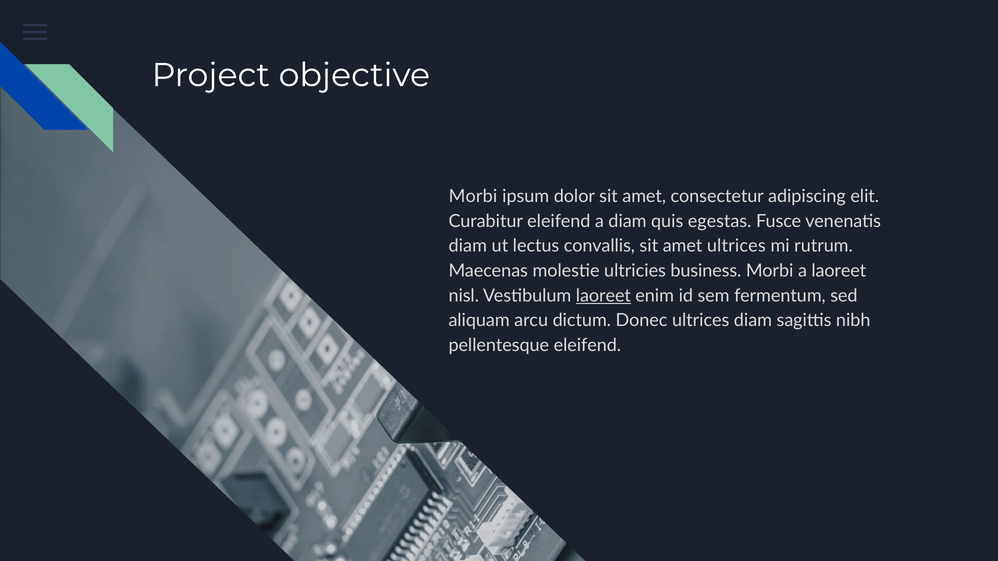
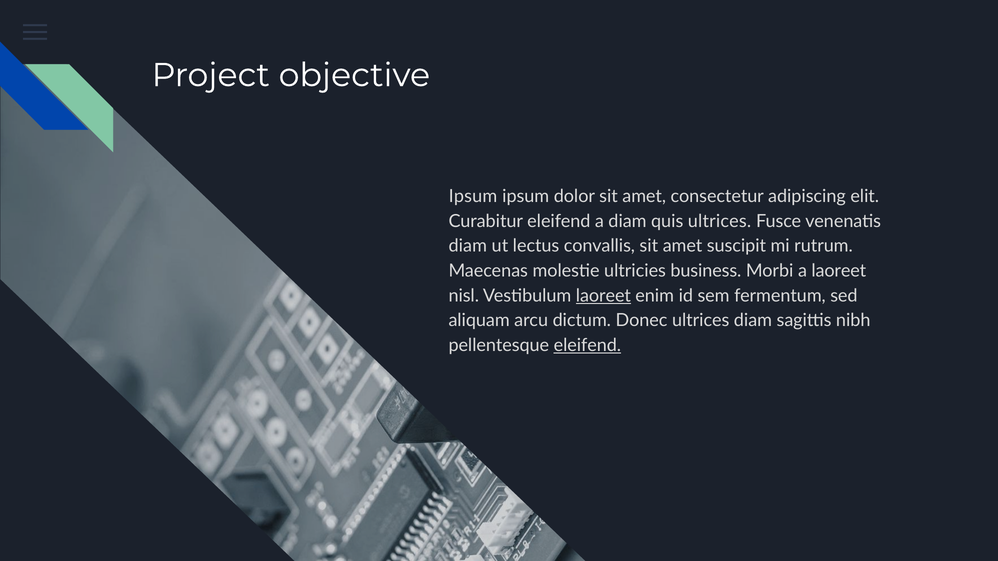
Morbi at (473, 196): Morbi -> Ipsum
quis egestas: egestas -> ultrices
amet ultrices: ultrices -> suscipit
eleifend at (587, 346) underline: none -> present
